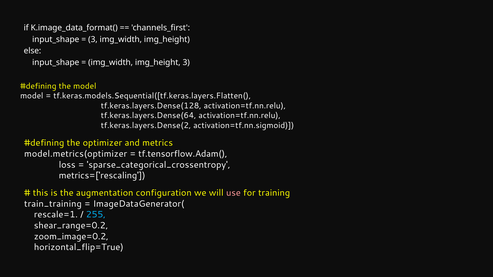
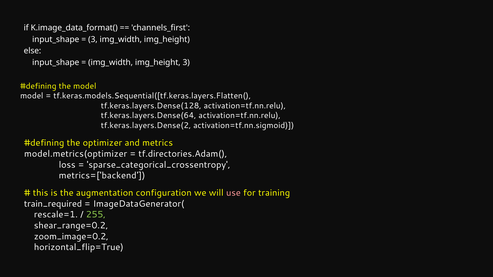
tf.tensorflow.Adam(: tf.tensorflow.Adam( -> tf.directories.Adam(
metrics=['rescaling: metrics=['rescaling -> metrics=['backend
train_training: train_training -> train_required
255 colour: light blue -> light green
